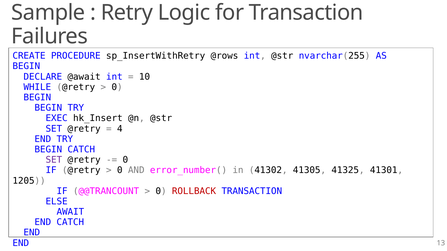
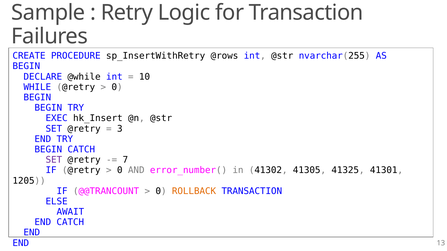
@await: @await -> @while
4: 4 -> 3
0 at (125, 160): 0 -> 7
ROLLBACK colour: red -> orange
